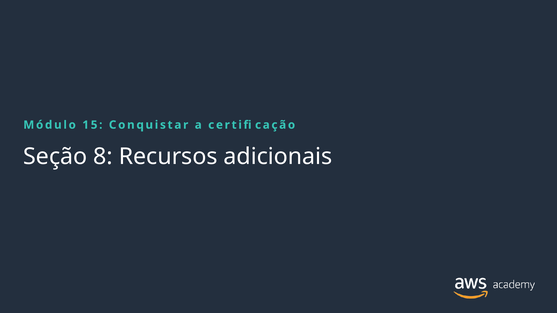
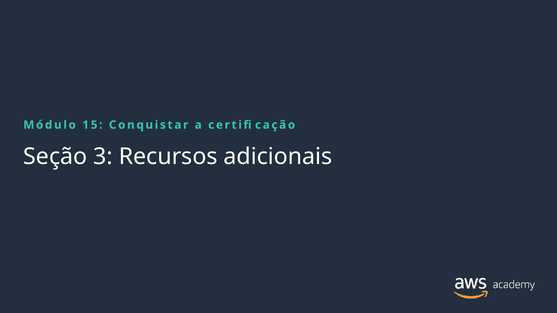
8: 8 -> 3
